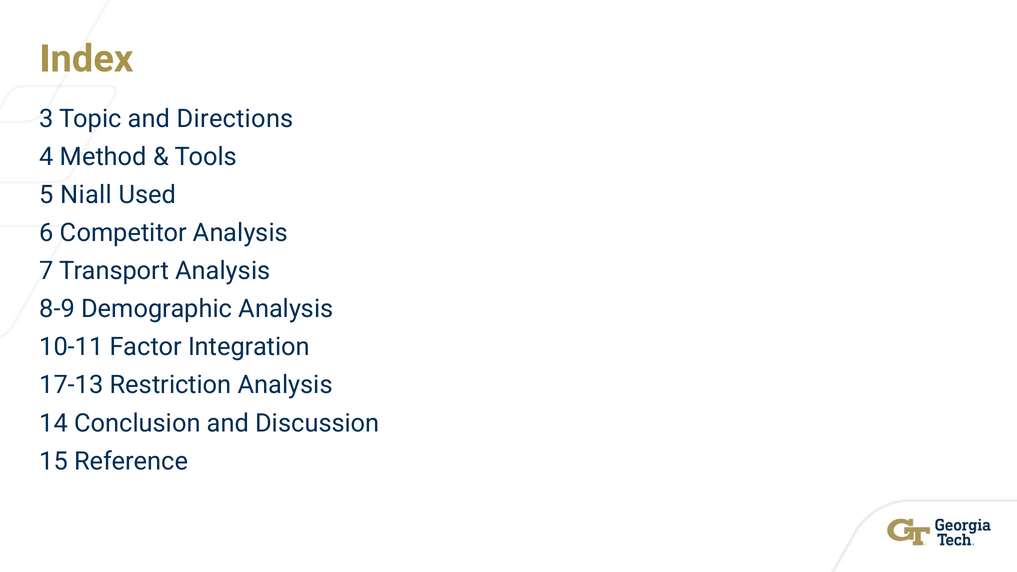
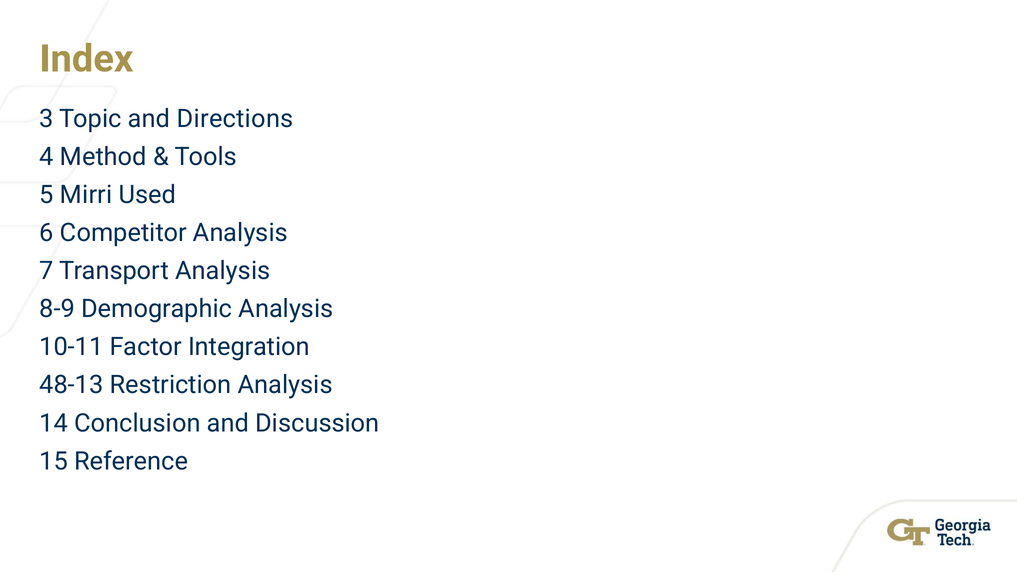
Niall: Niall -> Mirri
17-13: 17-13 -> 48-13
